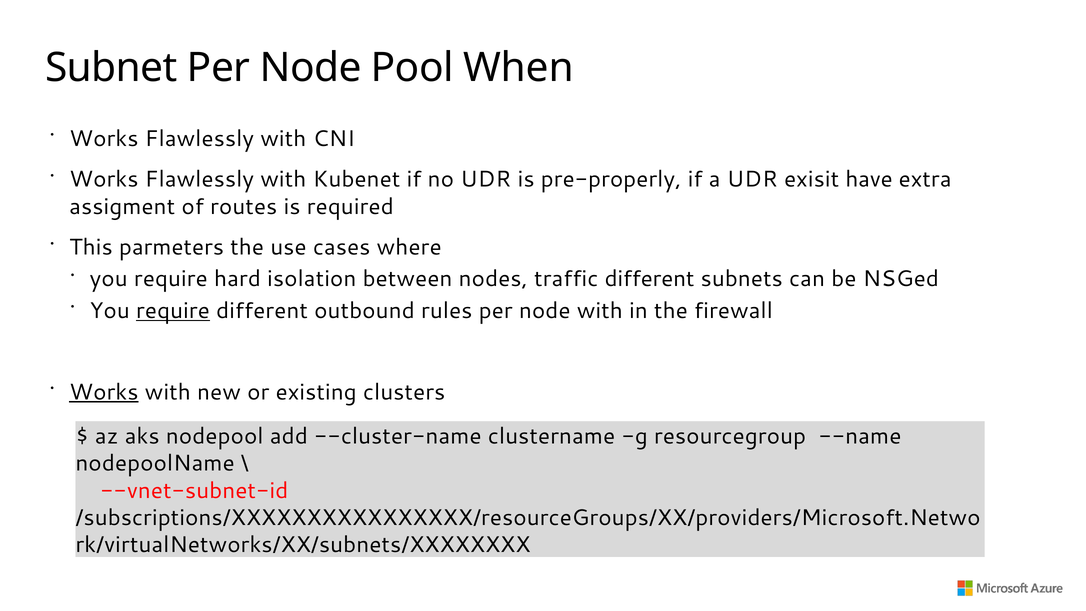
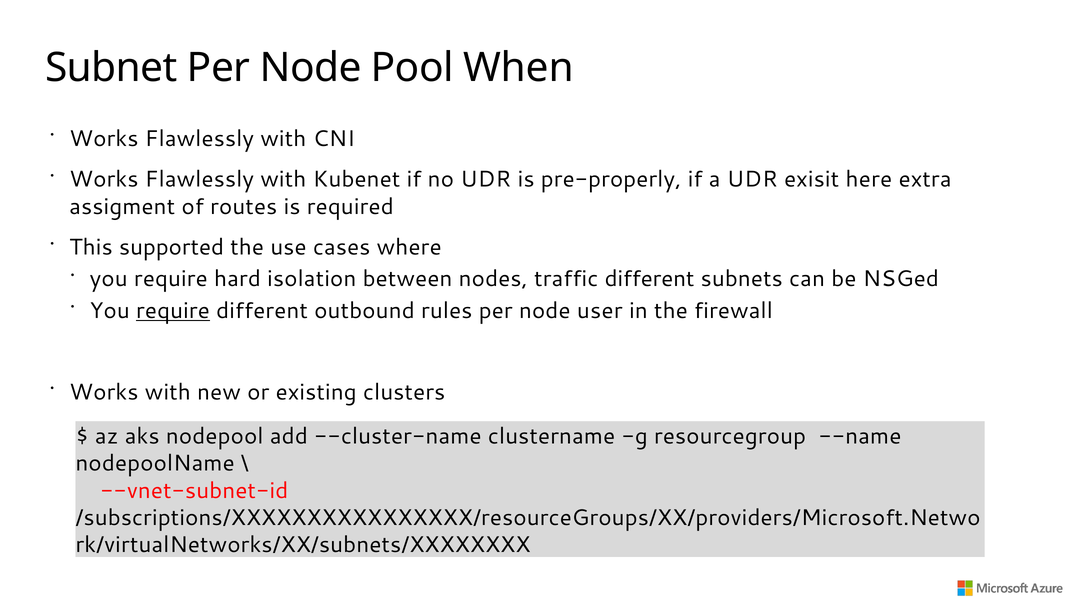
have: have -> here
parmeters: parmeters -> supported
node with: with -> user
Works at (104, 392) underline: present -> none
